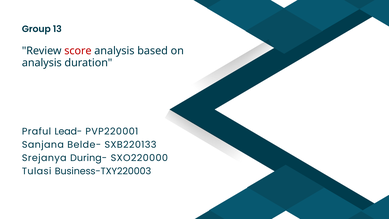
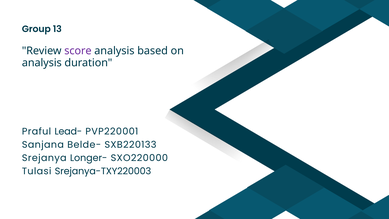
score colour: red -> purple
During-: During- -> Longer-
Business-TXY220003: Business-TXY220003 -> Srejanya-TXY220003
